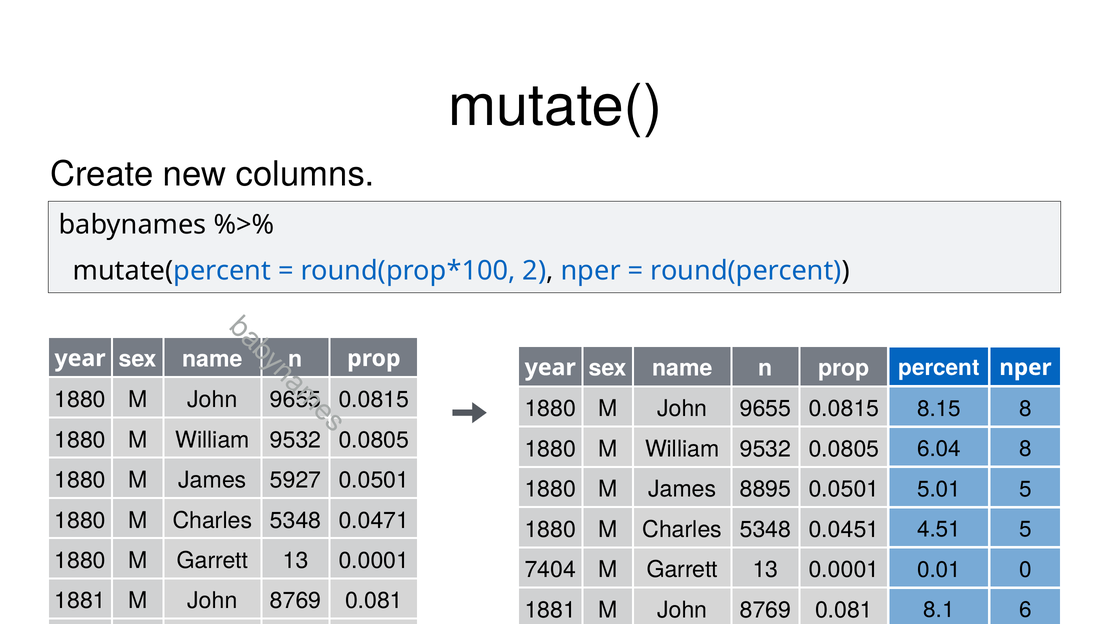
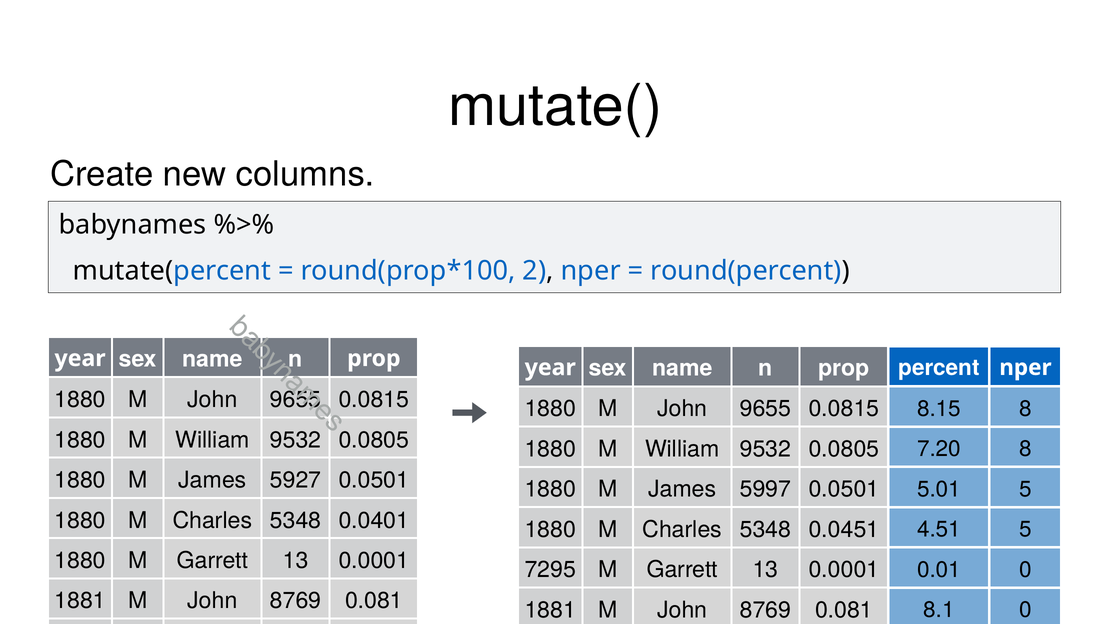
6.04: 6.04 -> 7.20
8895: 8895 -> 5997
0.0471: 0.0471 -> 0.0401
7404: 7404 -> 7295
8.1 6: 6 -> 0
